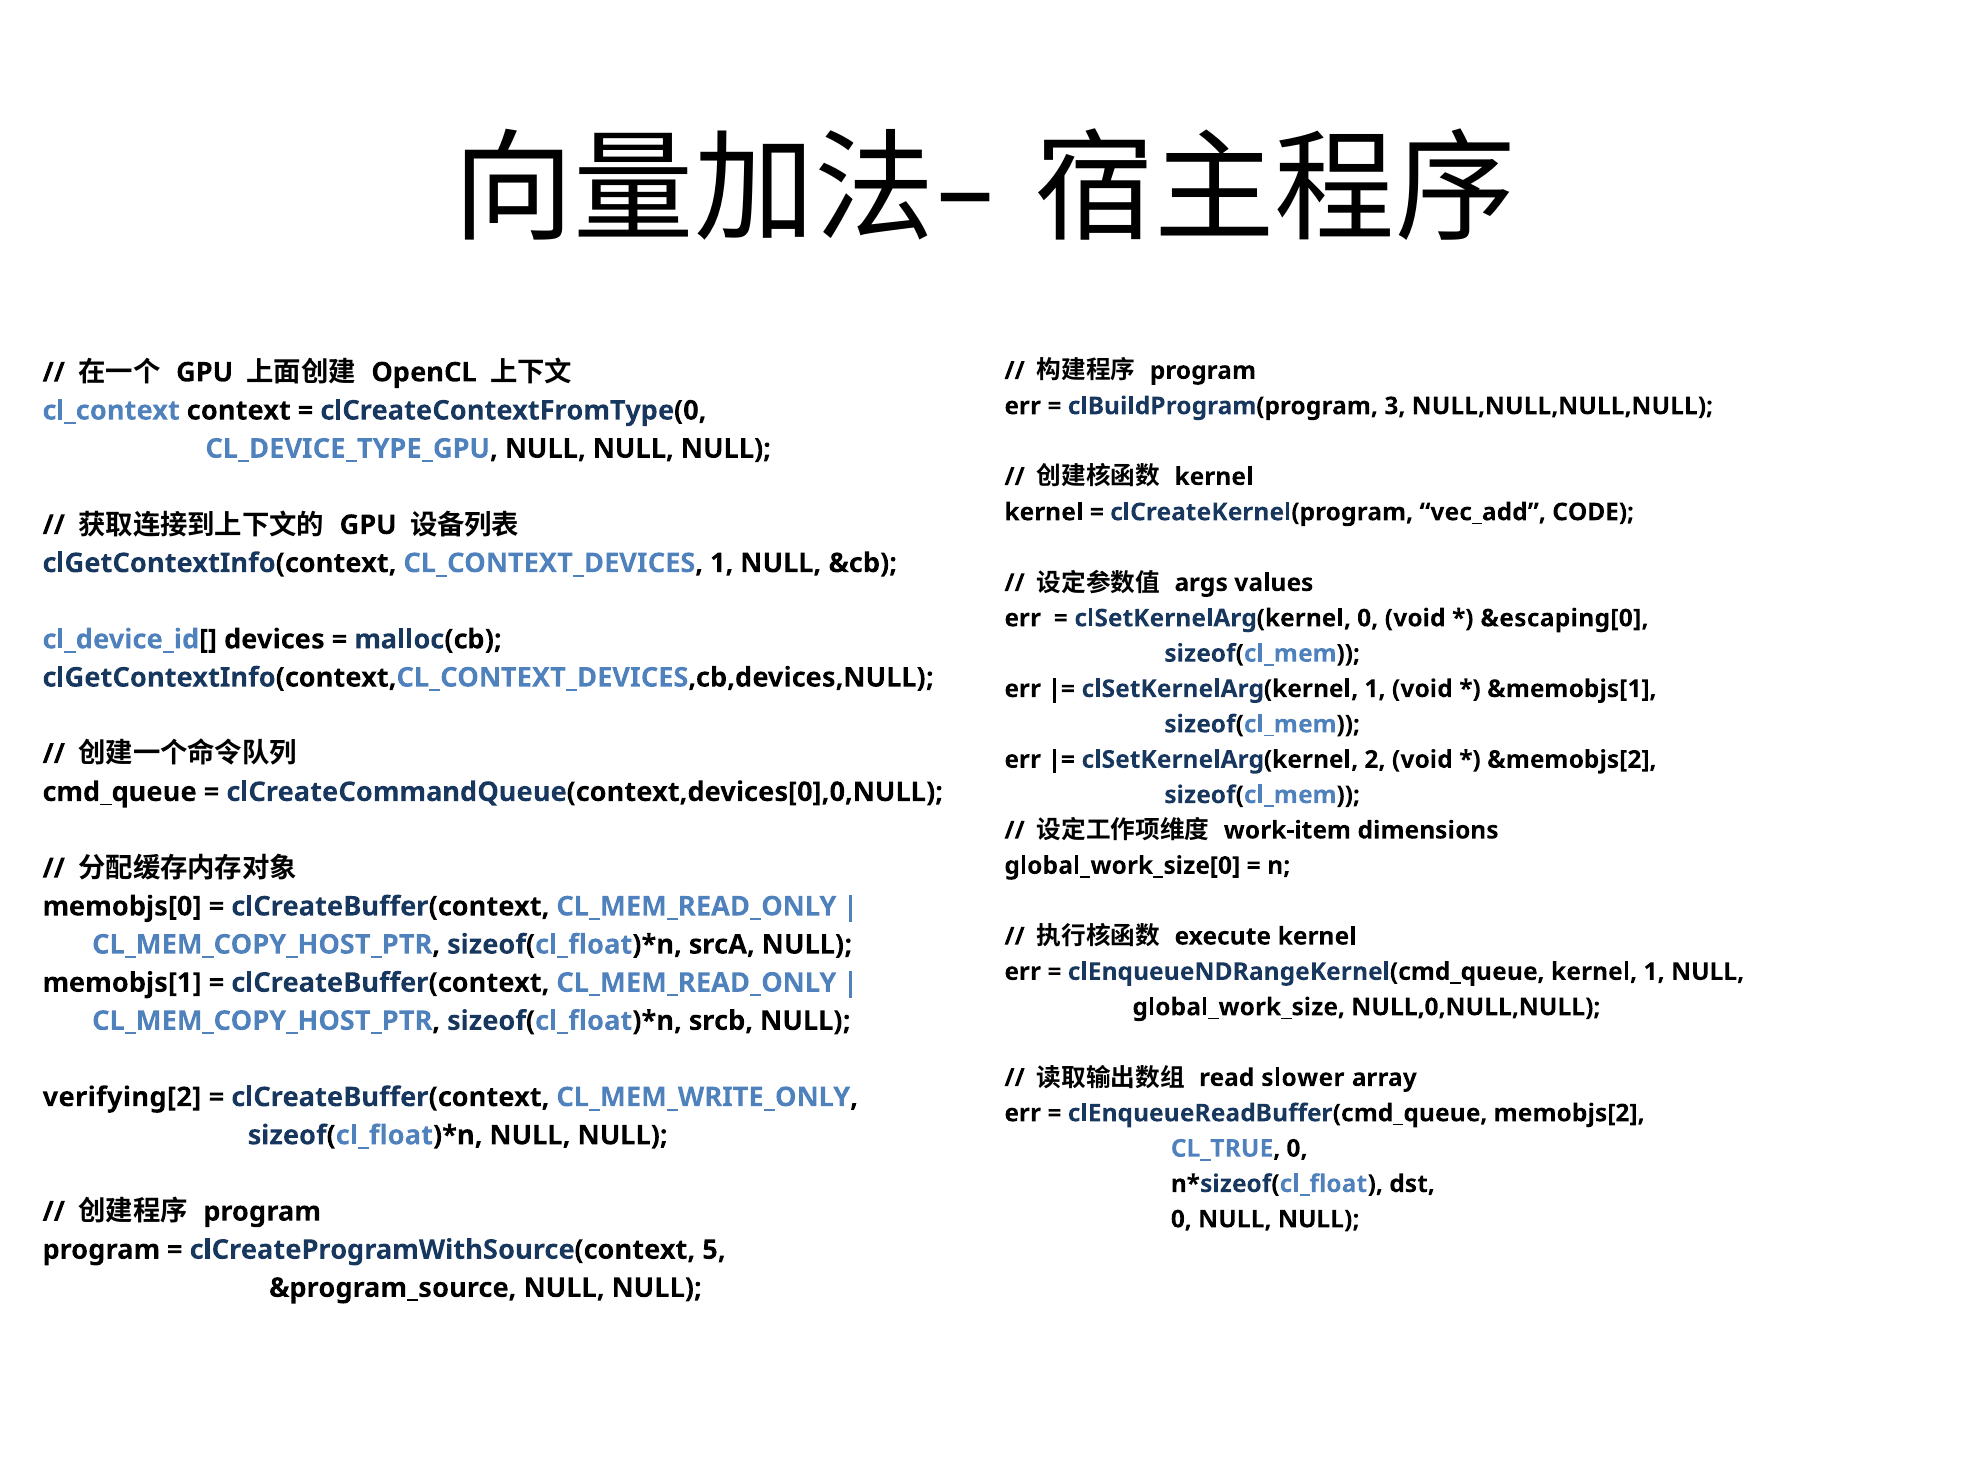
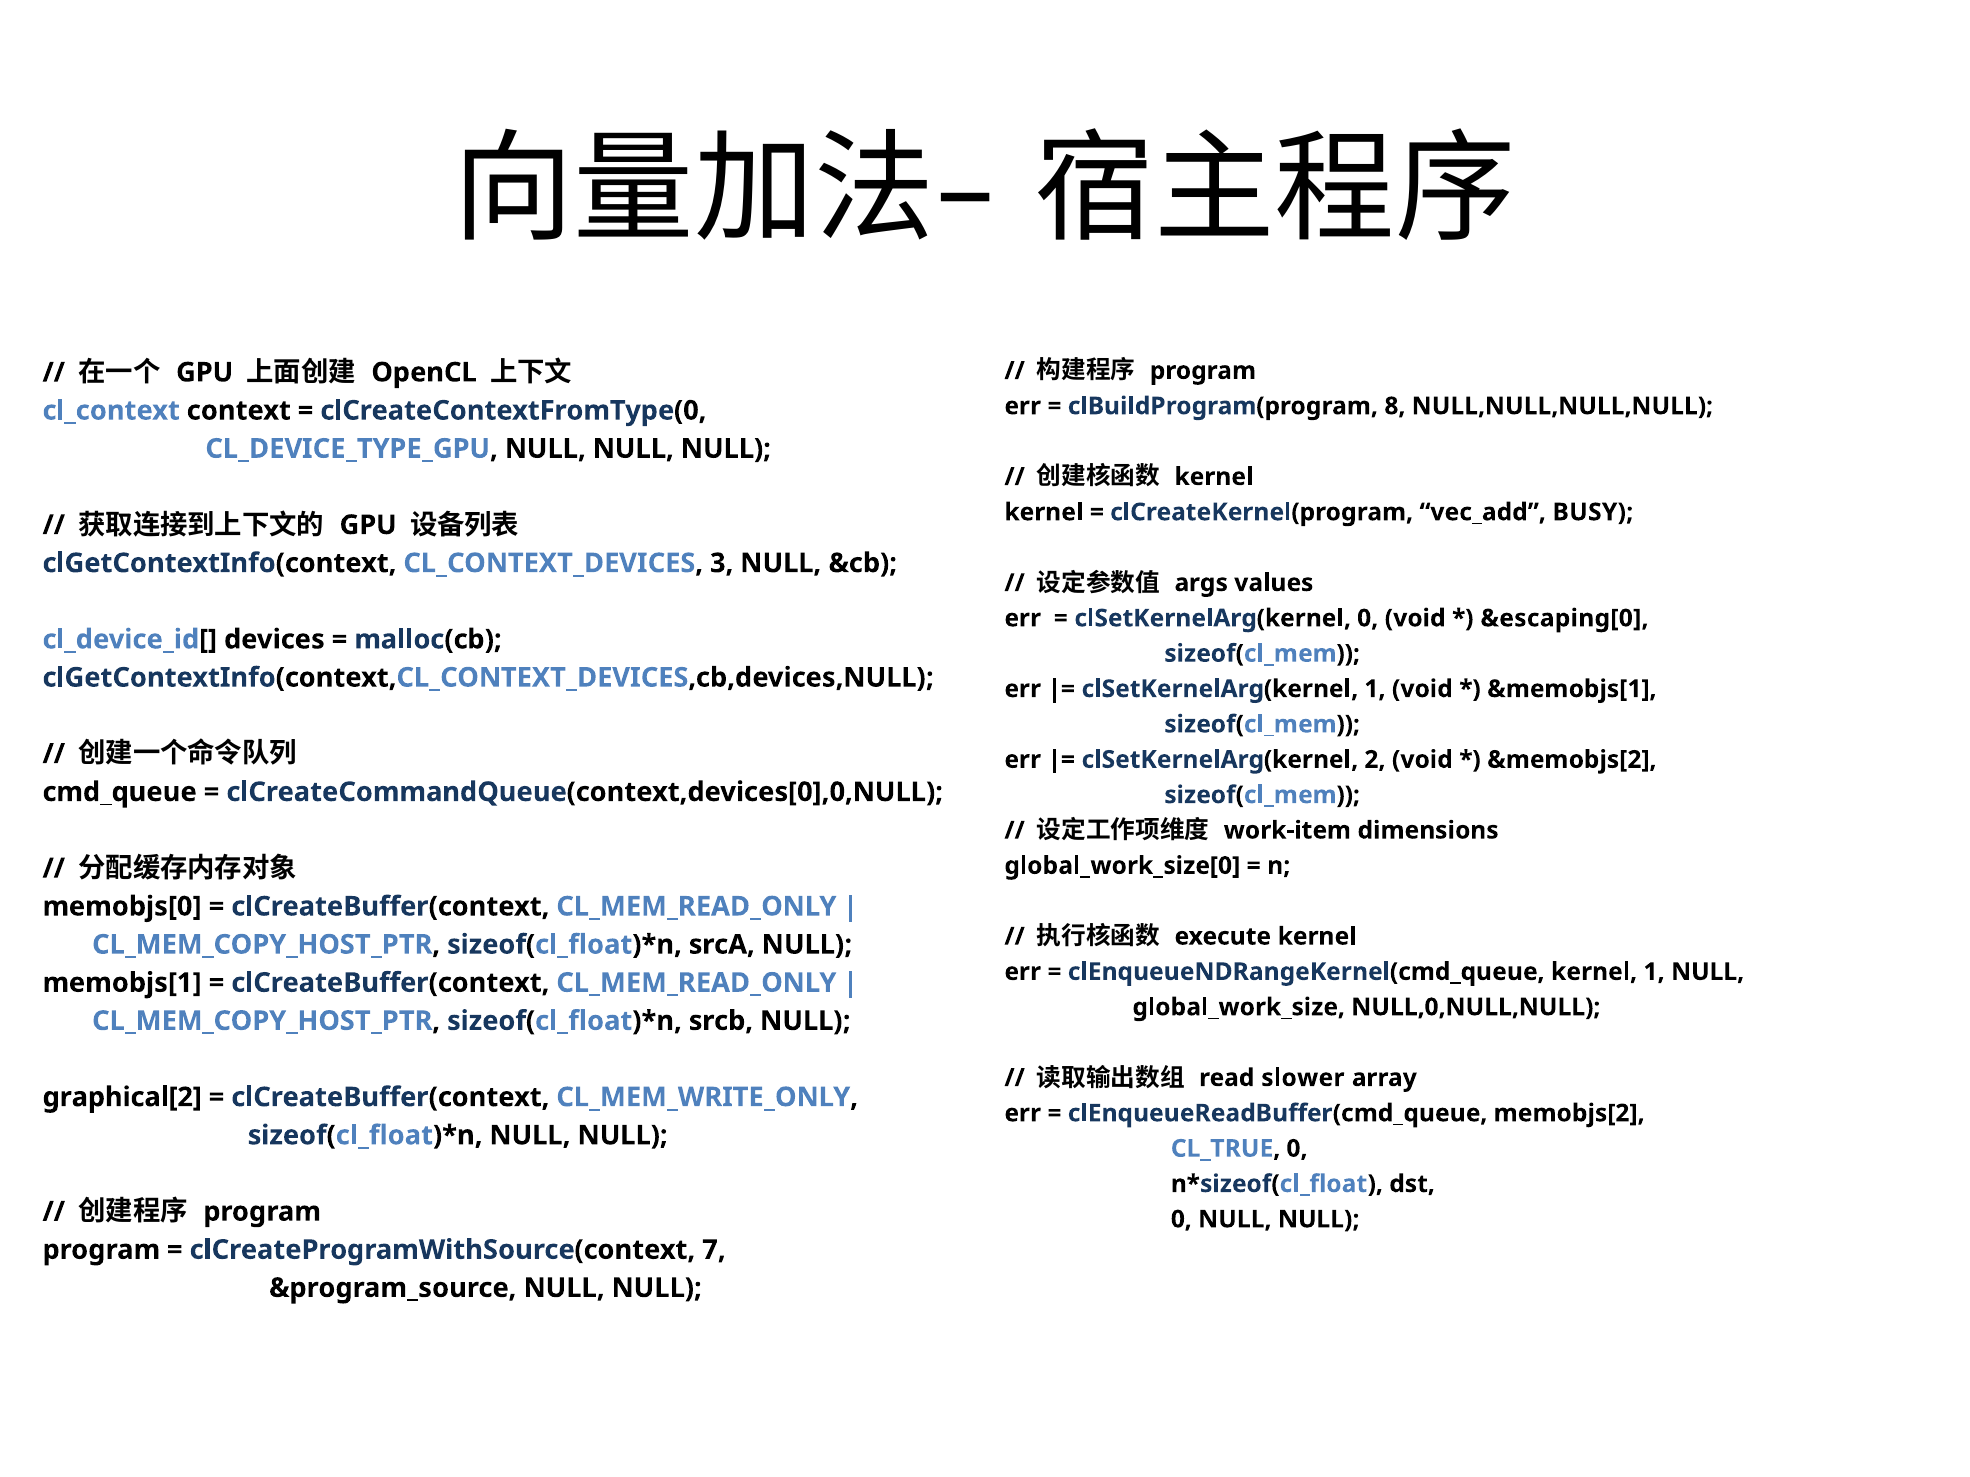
3: 3 -> 8
CODE: CODE -> BUSY
CL_CONTEXT_DEVICES 1: 1 -> 3
verifying[2: verifying[2 -> graphical[2
5: 5 -> 7
